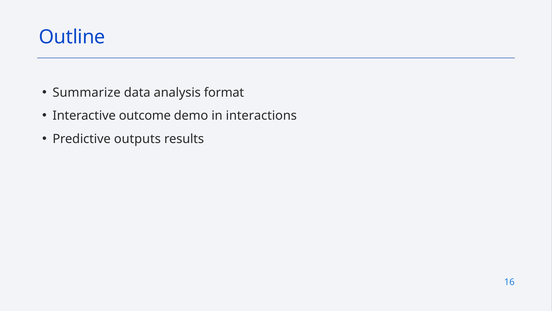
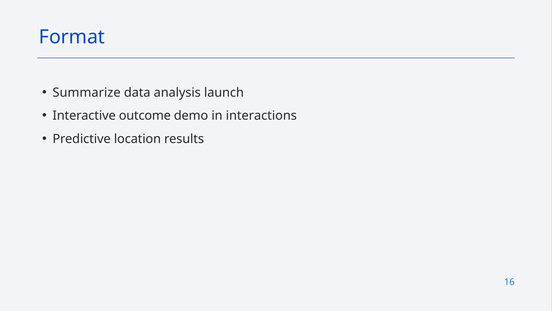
Outline: Outline -> Format
format: format -> launch
outputs: outputs -> location
